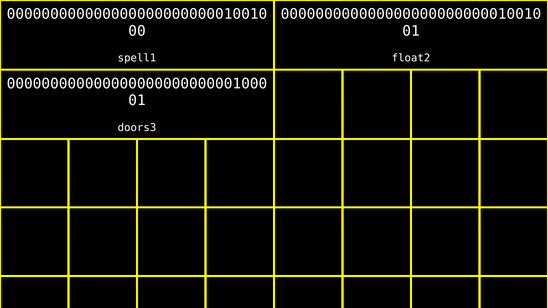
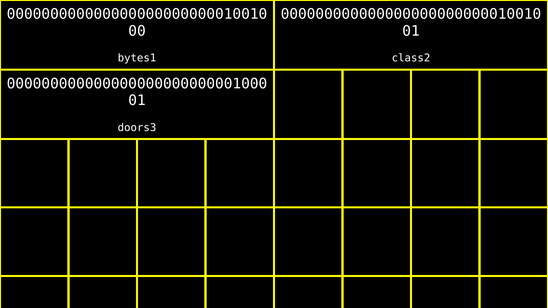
spell1: spell1 -> bytes1
float2: float2 -> class2
